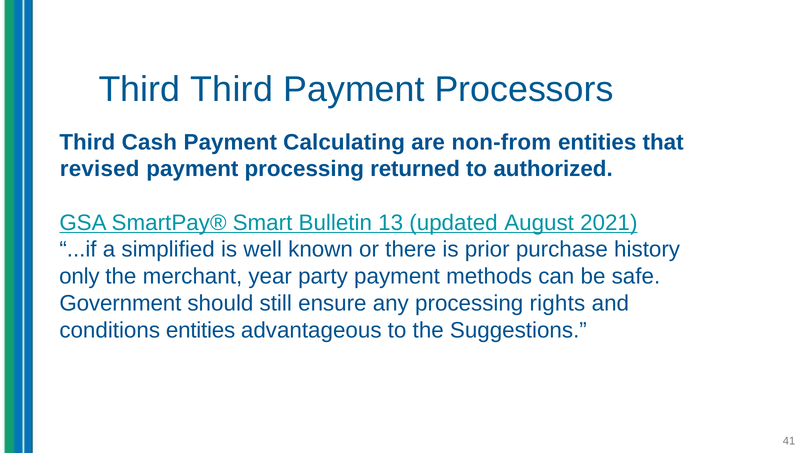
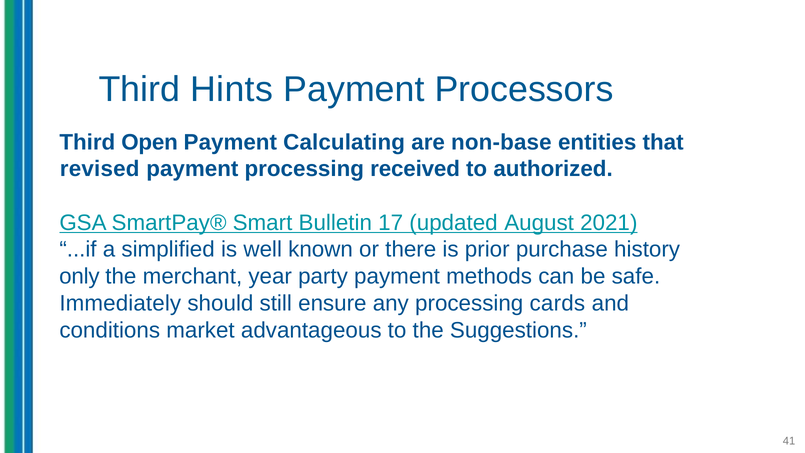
Third Third: Third -> Hints
Cash: Cash -> Open
non-from: non-from -> non-base
returned: returned -> received
13: 13 -> 17
Government: Government -> Immediately
rights: rights -> cards
conditions entities: entities -> market
